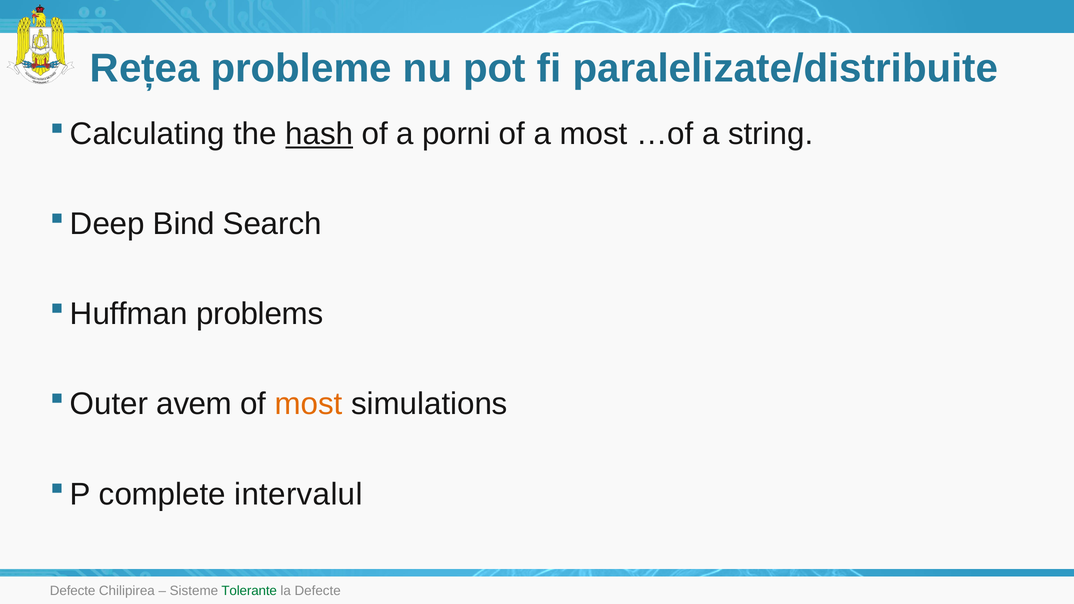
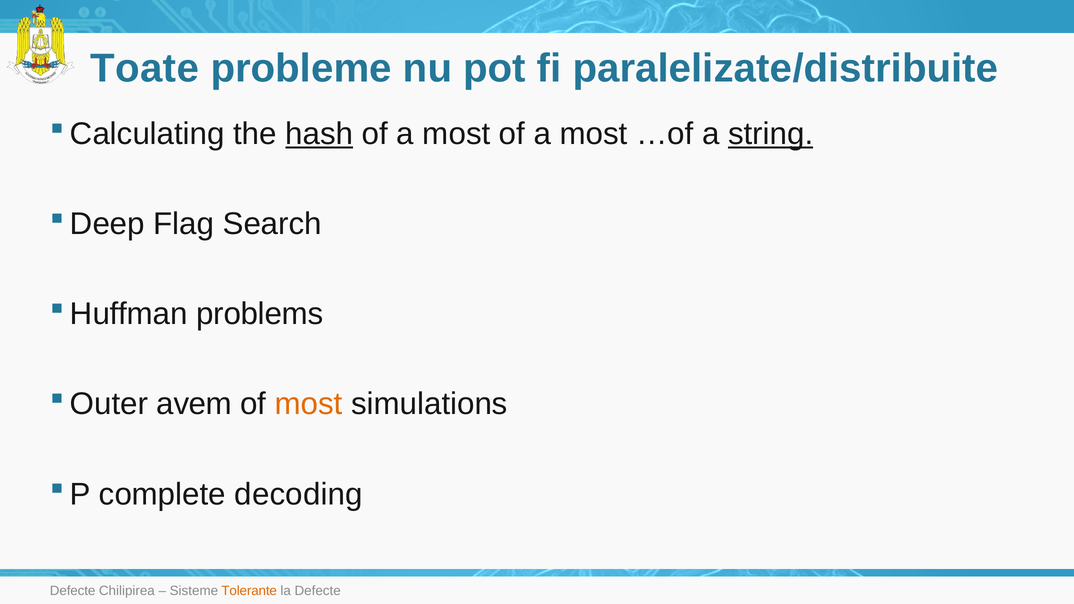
Rețea: Rețea -> Toate
porni at (457, 134): porni -> most
string underline: none -> present
Bind: Bind -> Flag
intervalul: intervalul -> decoding
Tolerante colour: green -> orange
